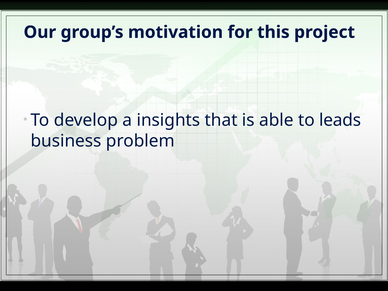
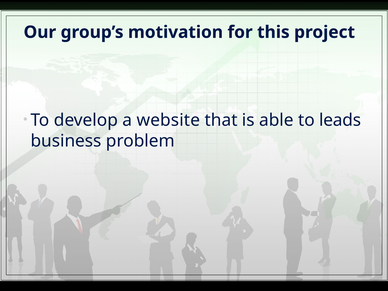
insights: insights -> website
